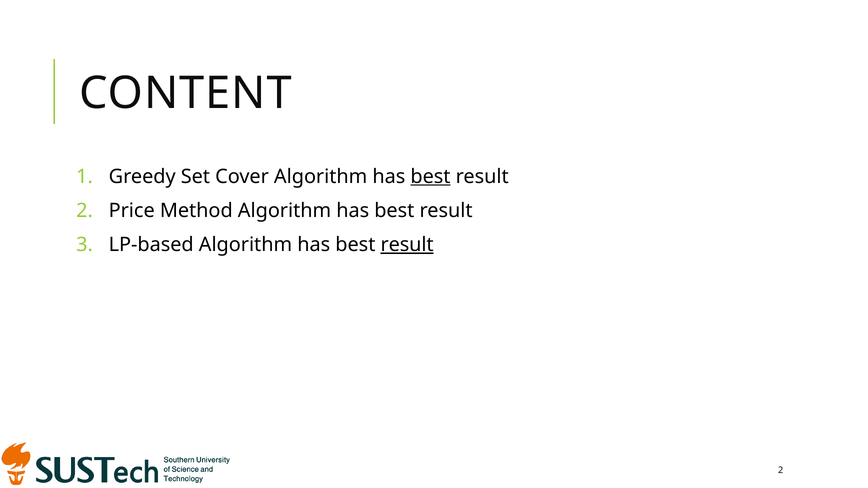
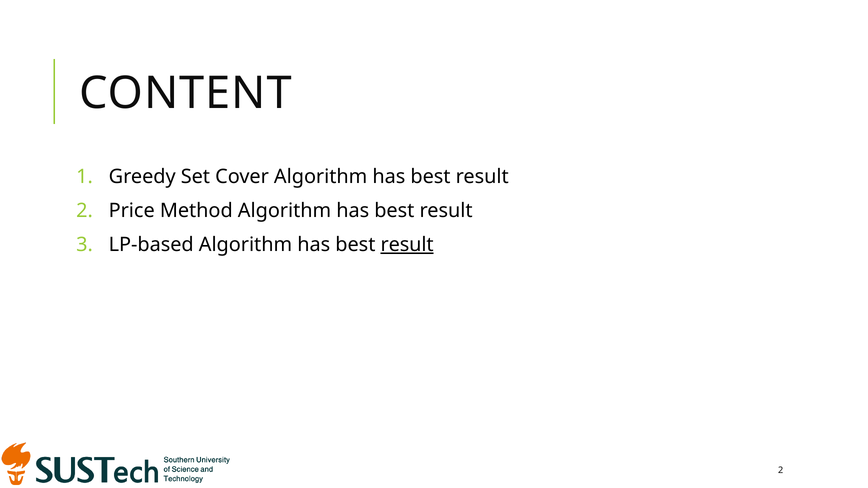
best at (430, 177) underline: present -> none
